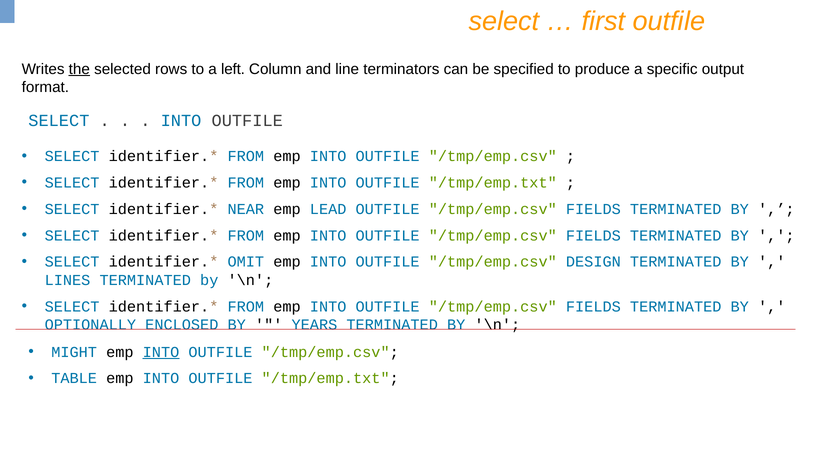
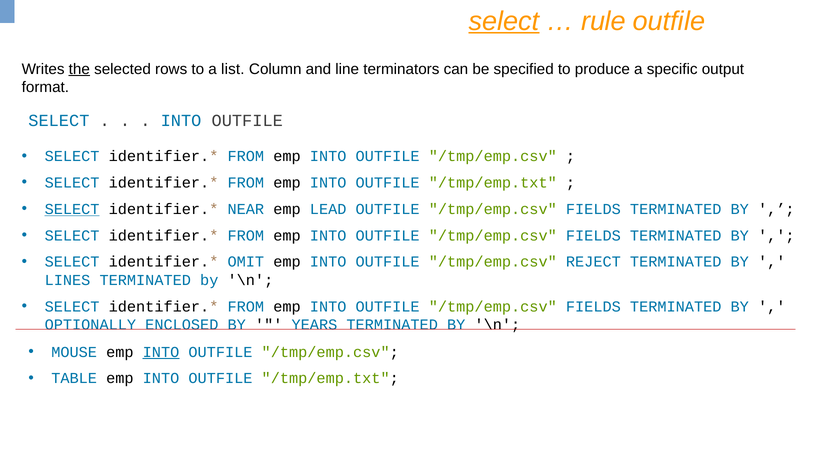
select at (504, 21) underline: none -> present
first: first -> rule
left: left -> list
SELECT at (72, 209) underline: none -> present
DESIGN: DESIGN -> REJECT
MIGHT: MIGHT -> MOUSE
